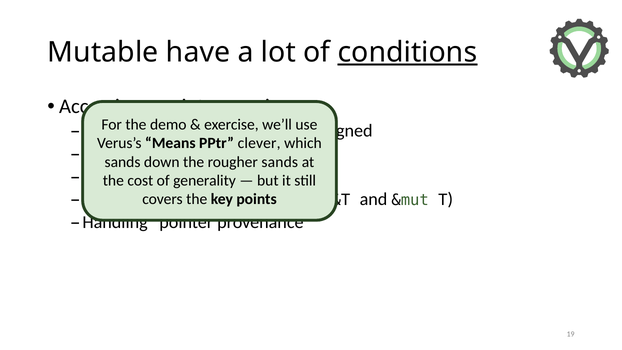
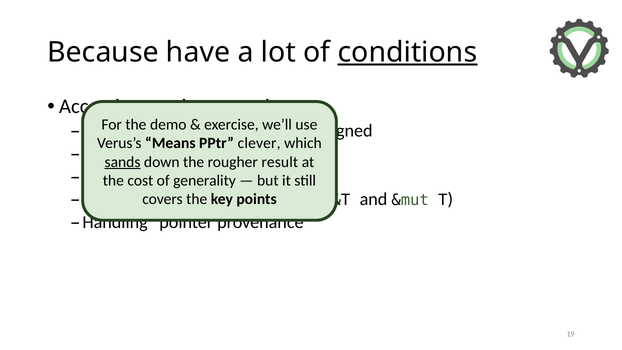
Mutable: Mutable -> Because
sands at (123, 162) underline: none -> present
sands at (280, 162): sands -> result
